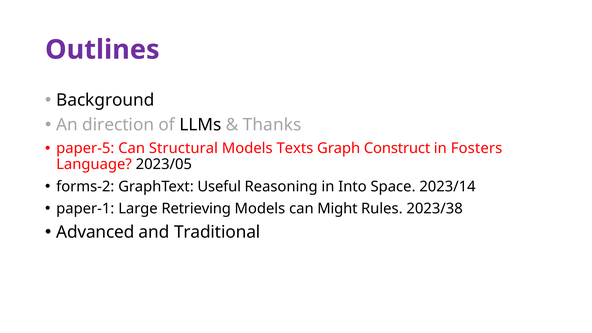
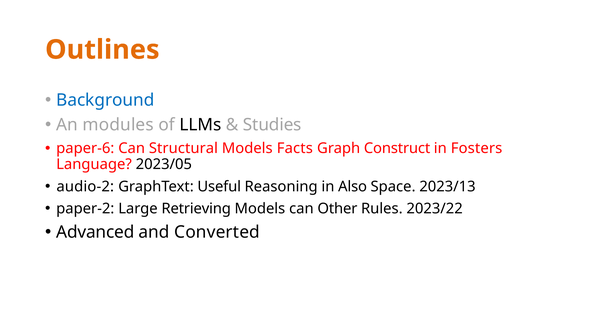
Outlines colour: purple -> orange
Background colour: black -> blue
direction: direction -> modules
Thanks: Thanks -> Studies
paper-5: paper-5 -> paper-6
Texts: Texts -> Facts
forms-2: forms-2 -> audio-2
Into: Into -> Also
2023/14: 2023/14 -> 2023/13
paper-1: paper-1 -> paper-2
Might: Might -> Other
2023/38: 2023/38 -> 2023/22
Traditional: Traditional -> Converted
